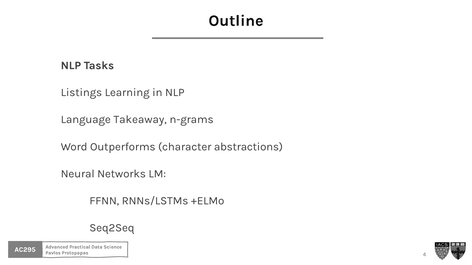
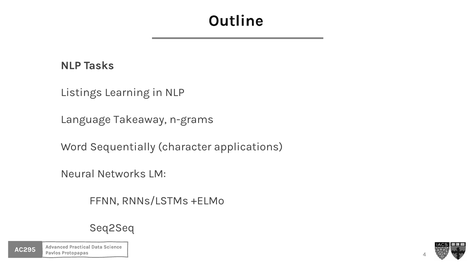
Outperforms: Outperforms -> Sequentially
abstractions: abstractions -> applications
